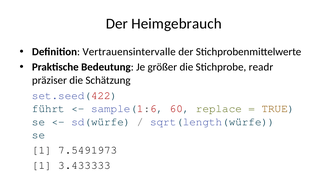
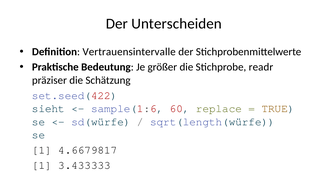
Heimgebrauch: Heimgebrauch -> Unterscheiden
führt: führt -> sieht
7.5491973: 7.5491973 -> 4.6679817
